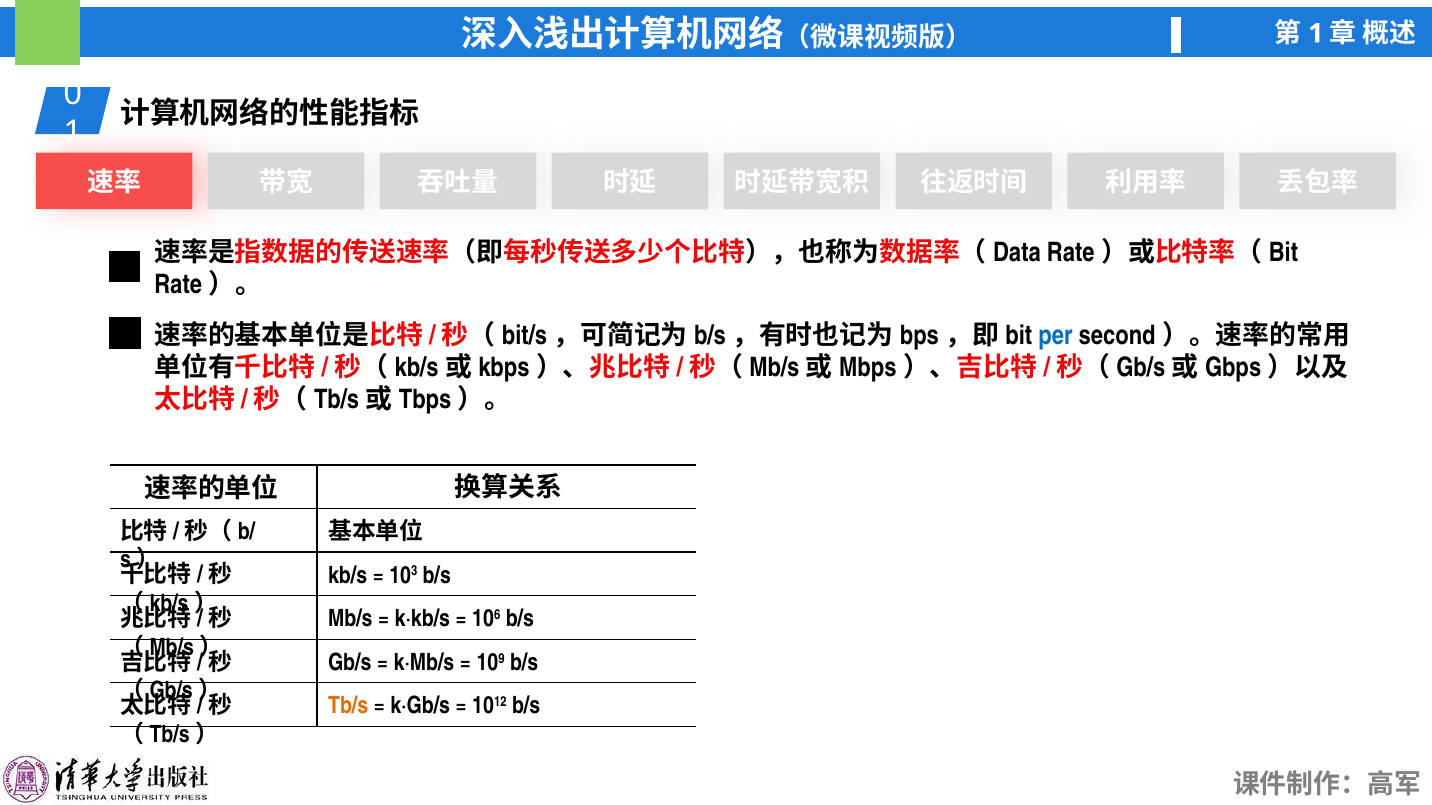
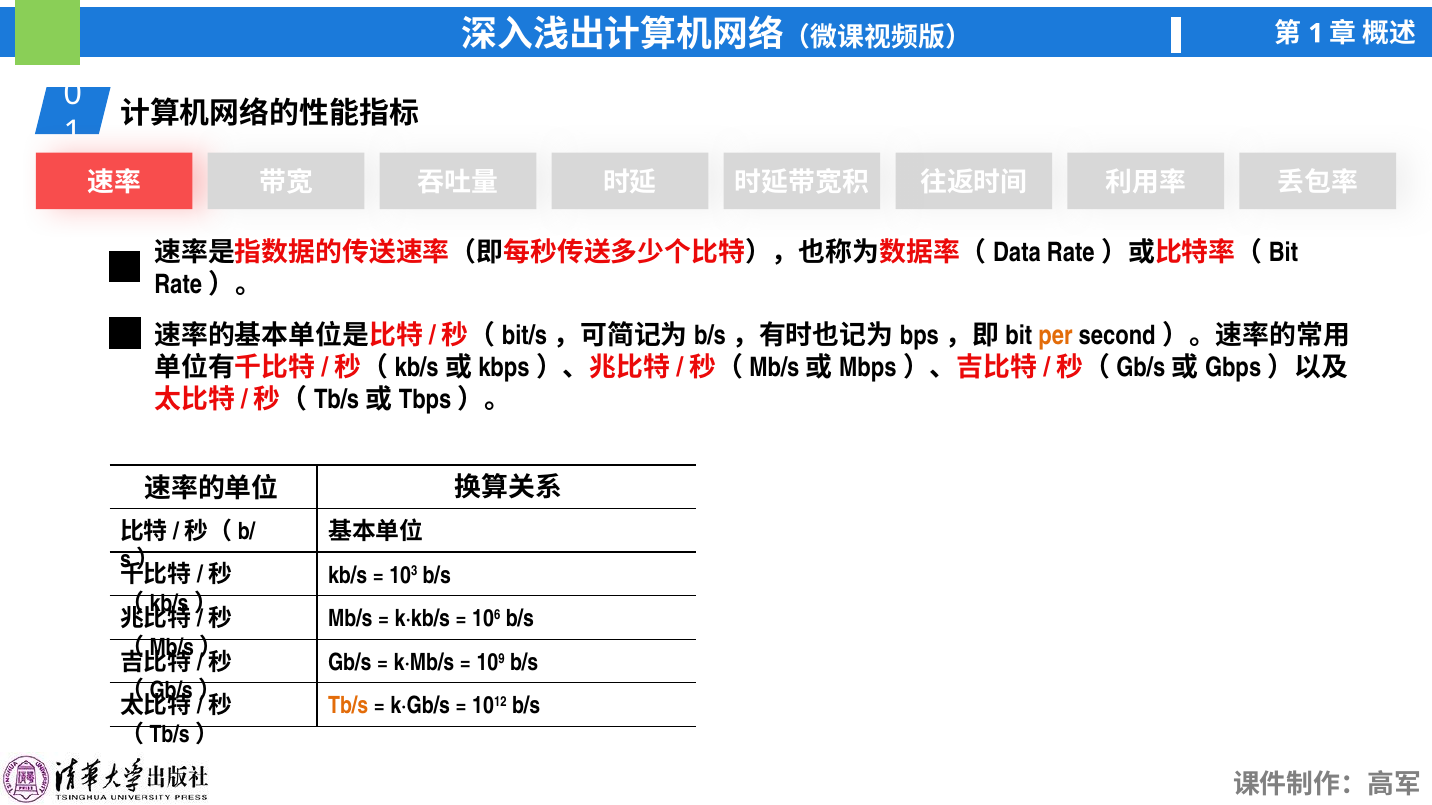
per colour: blue -> orange
